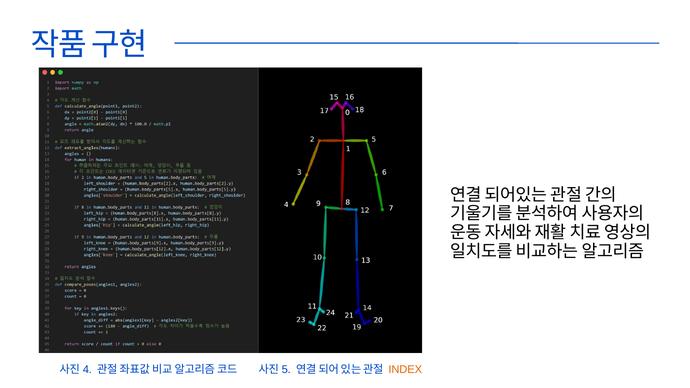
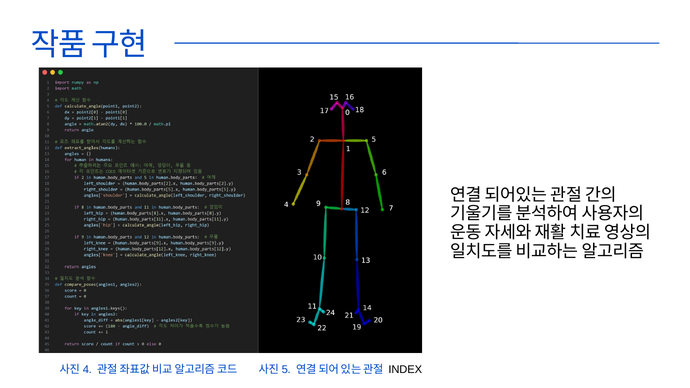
INDEX colour: orange -> black
